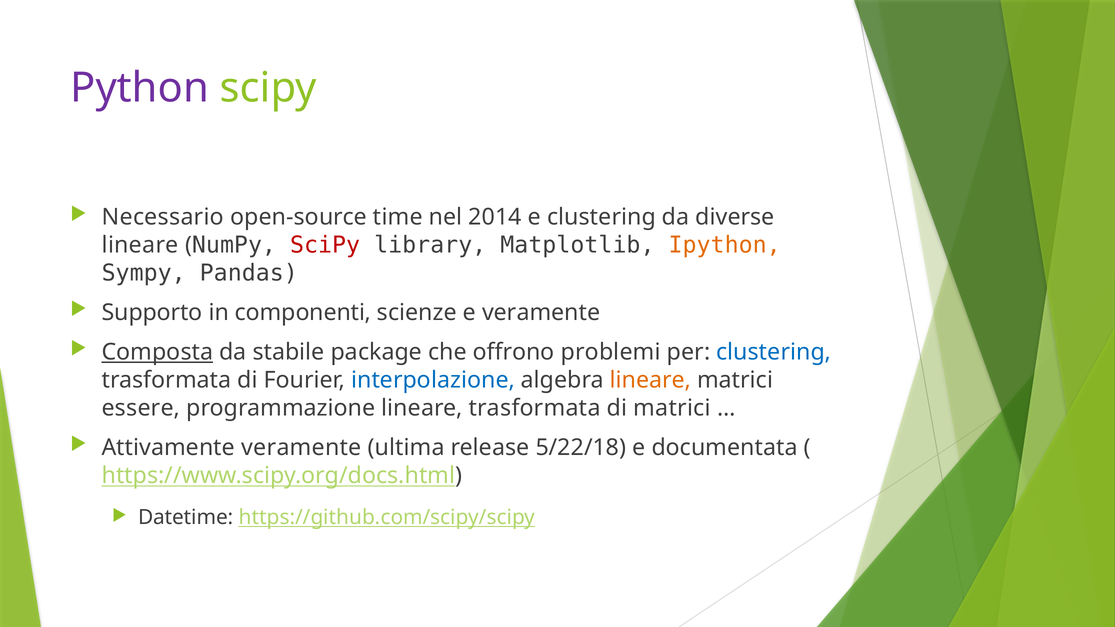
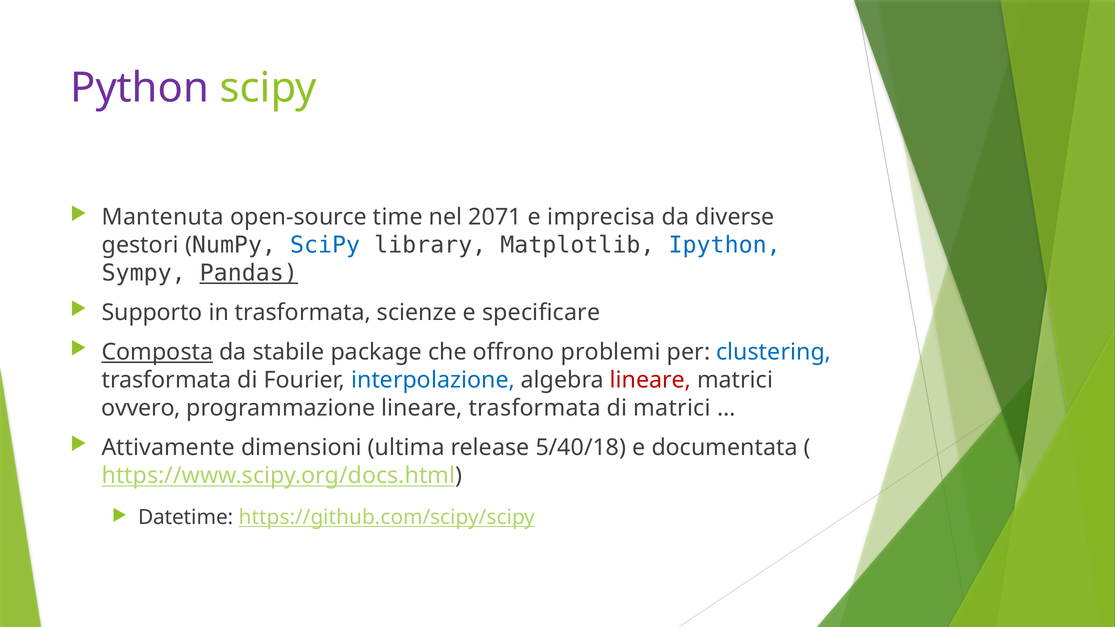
Necessario: Necessario -> Mantenuta
2014: 2014 -> 2071
e clustering: clustering -> imprecisa
lineare at (140, 245): lineare -> gestori
SciPy at (325, 245) colour: red -> blue
Ipython colour: orange -> blue
Pandas underline: none -> present
in componenti: componenti -> trasformata
e veramente: veramente -> specificare
lineare at (651, 380) colour: orange -> red
essere: essere -> ovvero
Attivamente veramente: veramente -> dimensioni
5/22/18: 5/22/18 -> 5/40/18
